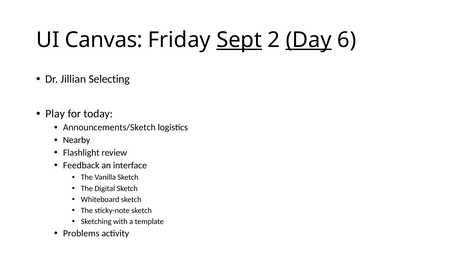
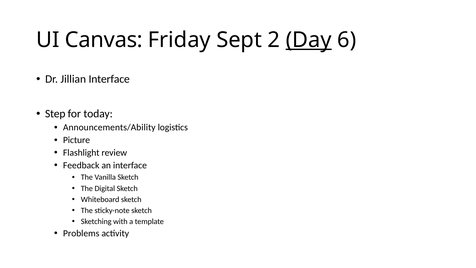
Sept underline: present -> none
Jillian Selecting: Selecting -> Interface
Play: Play -> Step
Announcements/Sketch: Announcements/Sketch -> Announcements/Ability
Nearby: Nearby -> Picture
